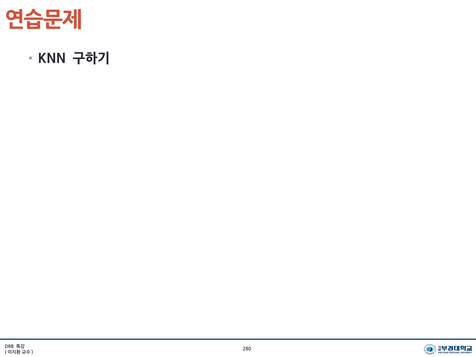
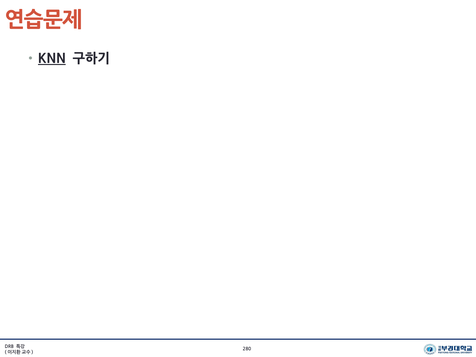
KNN underline: none -> present
